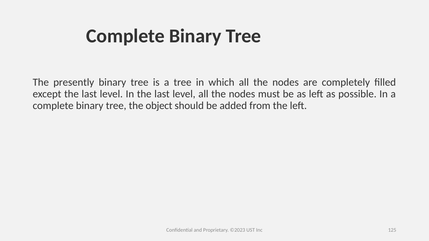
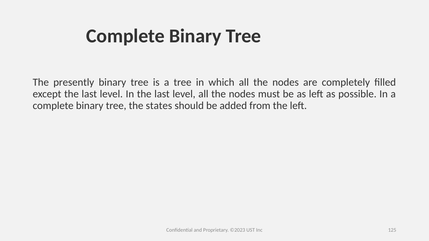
object: object -> states
